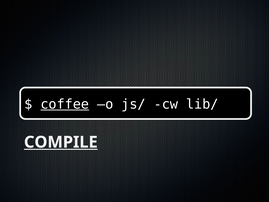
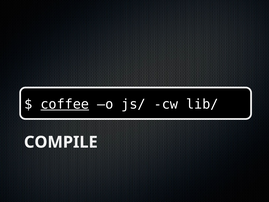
COMPILE underline: present -> none
